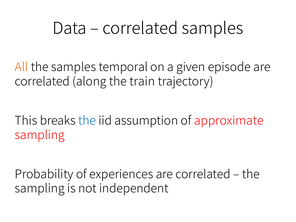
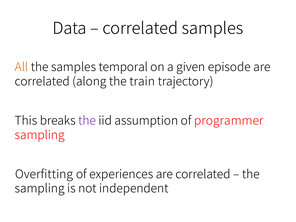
the at (87, 121) colour: blue -> purple
approximate: approximate -> programmer
Probability: Probability -> Overfitting
